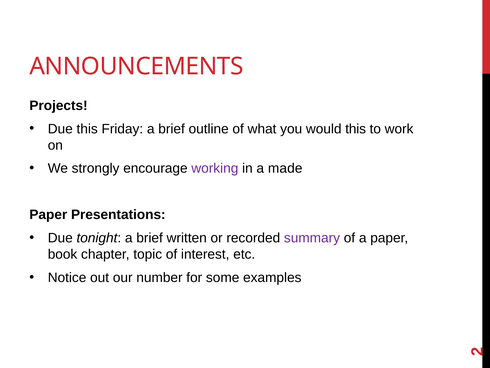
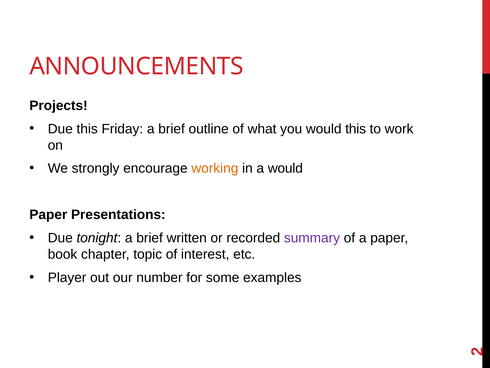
working colour: purple -> orange
a made: made -> would
Notice: Notice -> Player
